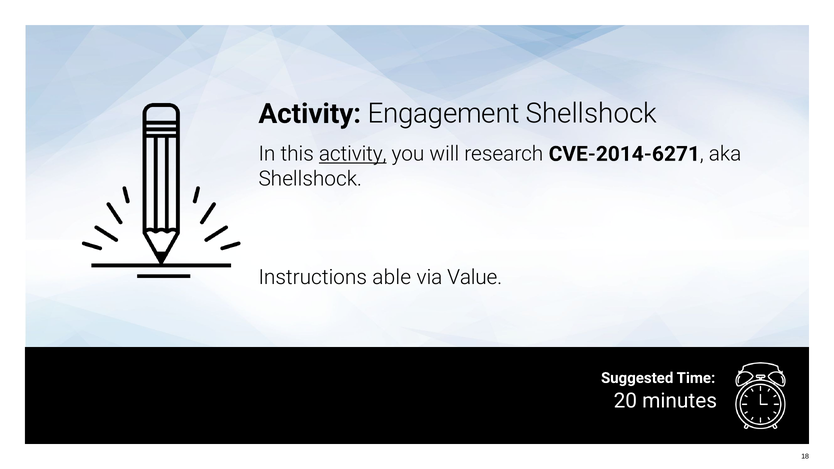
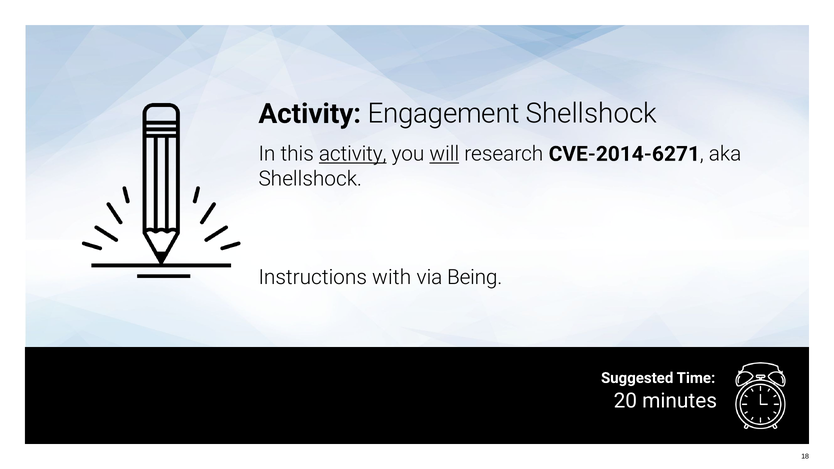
will underline: none -> present
able: able -> with
Value: Value -> Being
